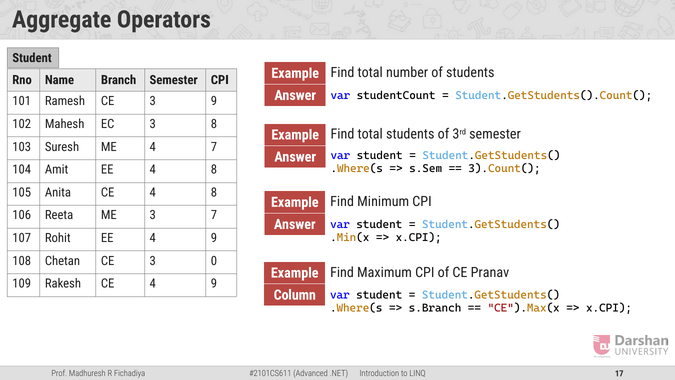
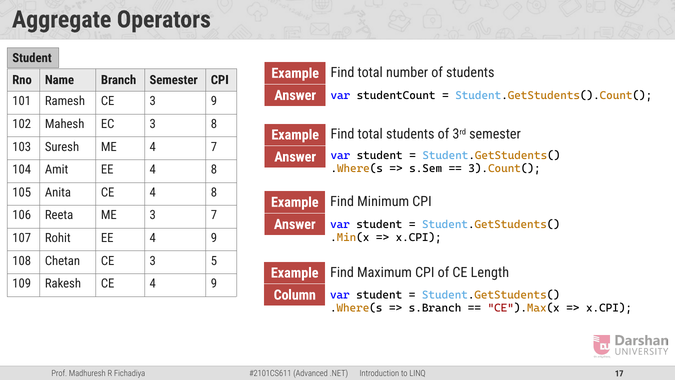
0: 0 -> 5
Pranav: Pranav -> Length
